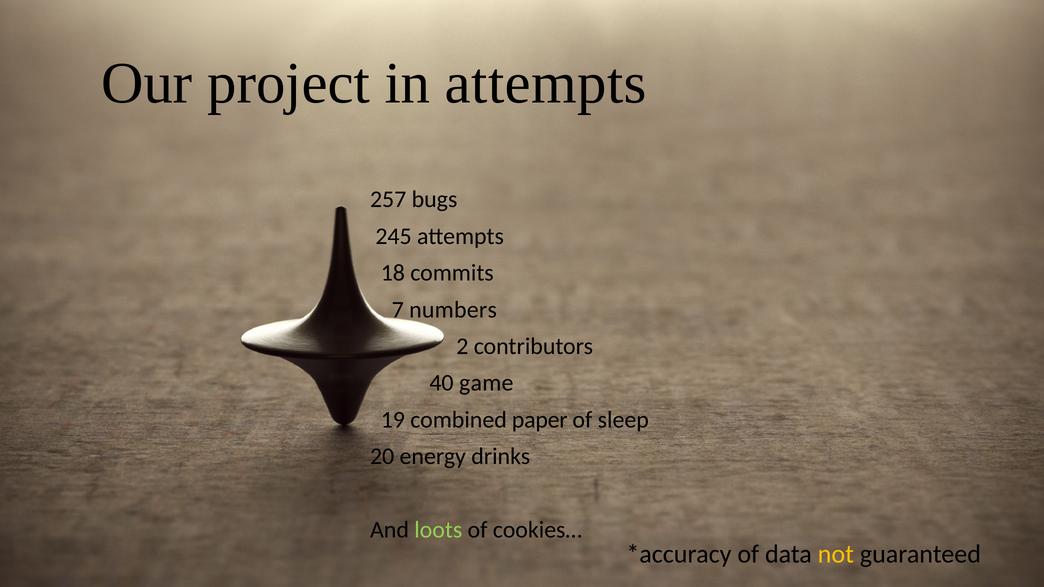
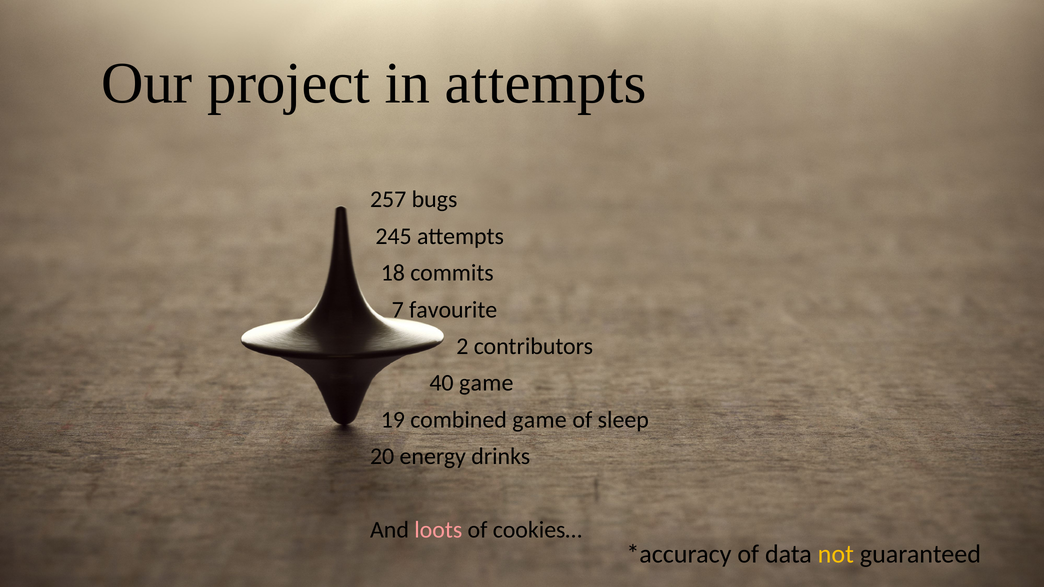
numbers: numbers -> favourite
combined paper: paper -> game
loots colour: light green -> pink
